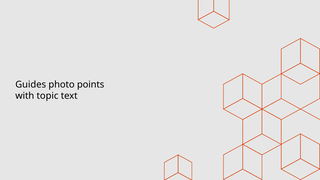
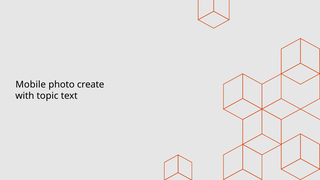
Guides: Guides -> Mobile
points: points -> create
